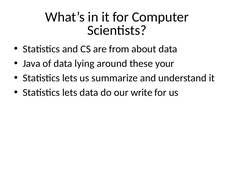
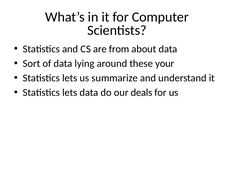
Java: Java -> Sort
write: write -> deals
